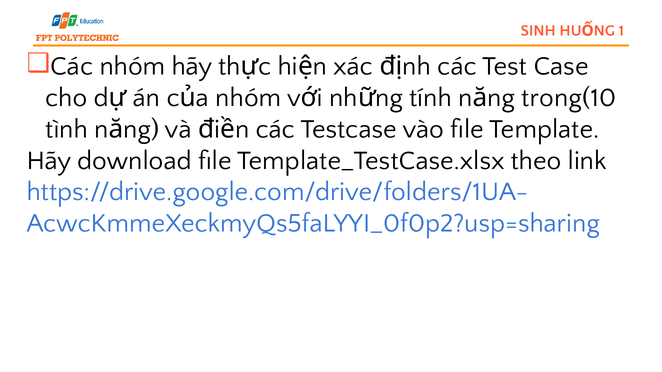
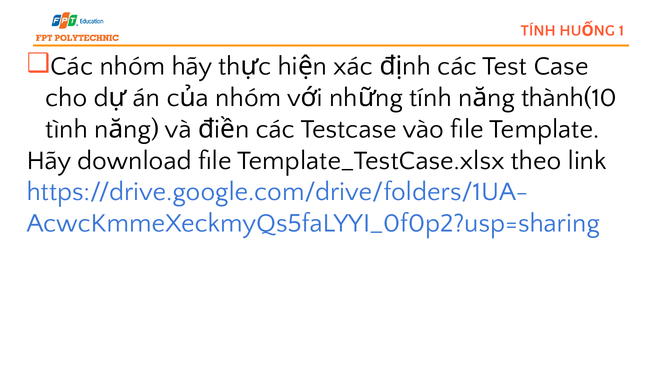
SINH at (538, 31): SINH -> TÍNH
trong(10: trong(10 -> thành(10
